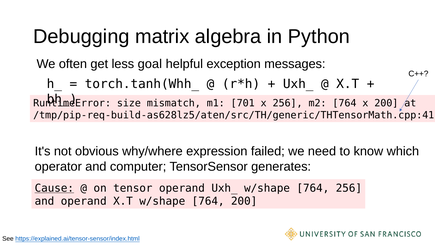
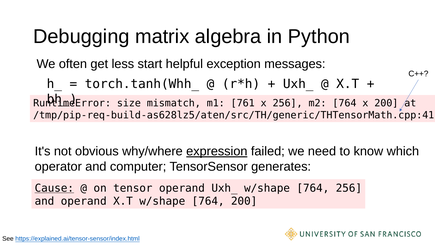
goal: goal -> start
701: 701 -> 761
expression underline: none -> present
